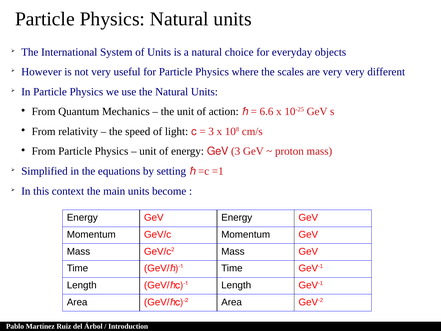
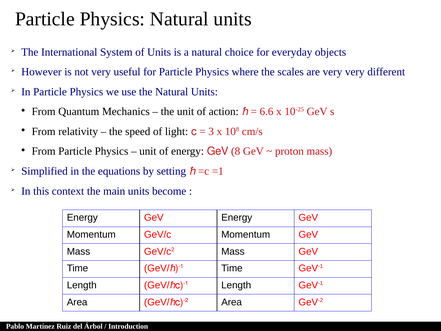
GeV 3: 3 -> 8
